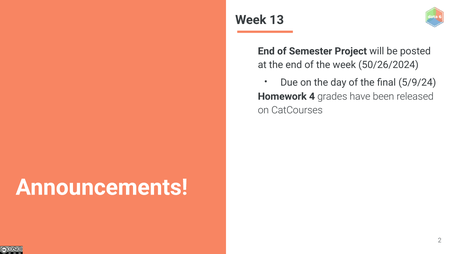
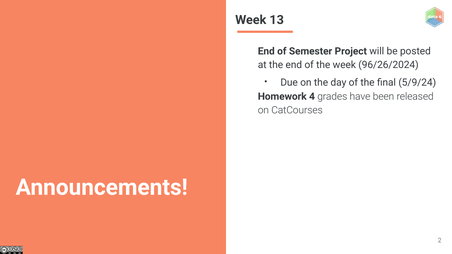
50/26/2024: 50/26/2024 -> 96/26/2024
